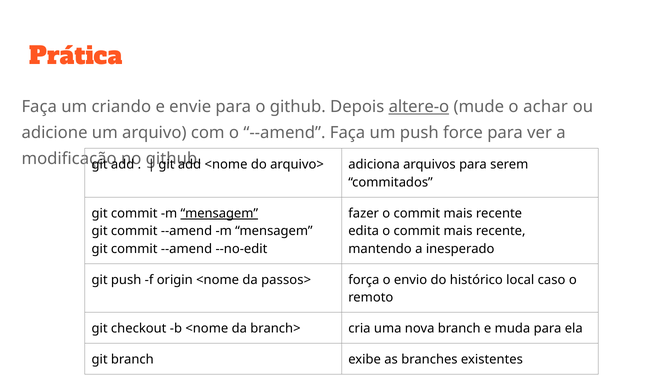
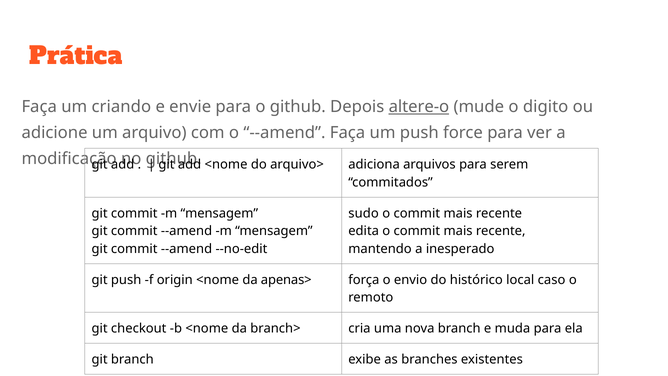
achar: achar -> digito
mensagem at (219, 213) underline: present -> none
fazer: fazer -> sudo
passos>: passos> -> apenas>
